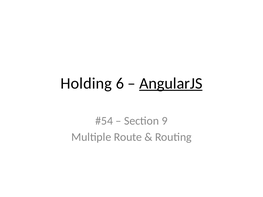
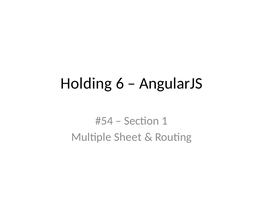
AngularJS underline: present -> none
9: 9 -> 1
Route: Route -> Sheet
